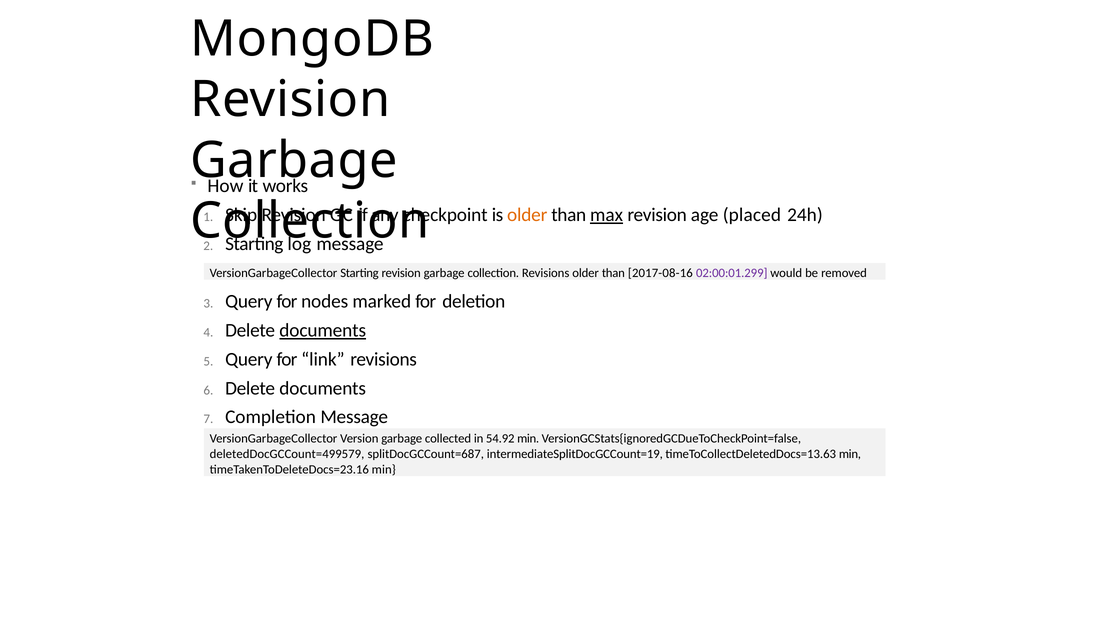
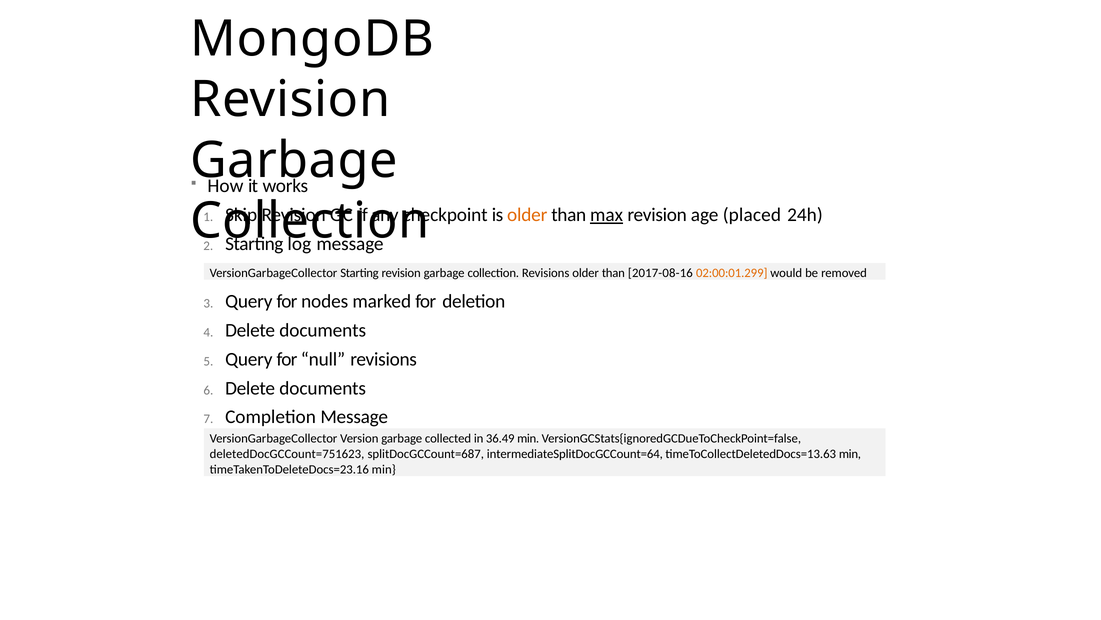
02:00:01.299 colour: purple -> orange
documents at (323, 330) underline: present -> none
link: link -> null
54.92: 54.92 -> 36.49
deletedDocGCCount=499579: deletedDocGCCount=499579 -> deletedDocGCCount=751623
intermediateSplitDocGCCount=19: intermediateSplitDocGCCount=19 -> intermediateSplitDocGCCount=64
